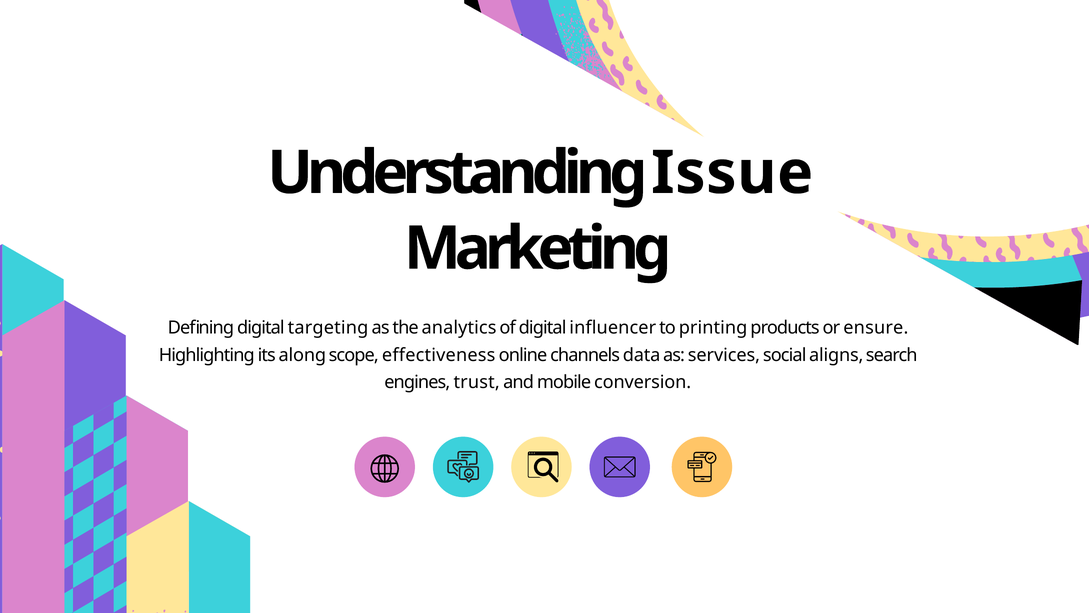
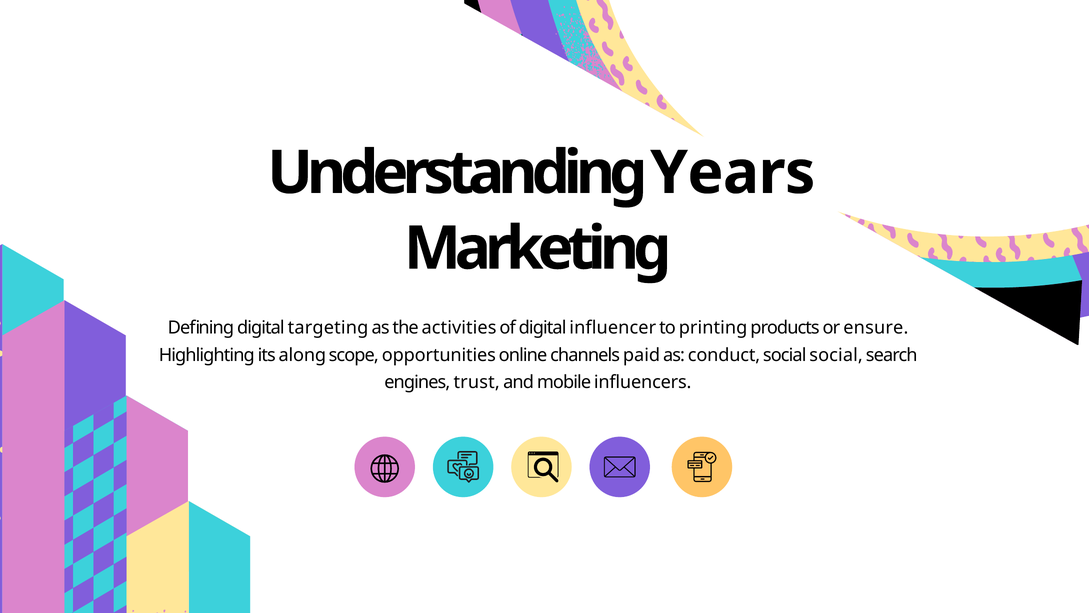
Issue: Issue -> Years
analytics: analytics -> activities
effectiveness: effectiveness -> opportunities
data: data -> paid
services: services -> conduct
social aligns: aligns -> social
conversion: conversion -> influencers
